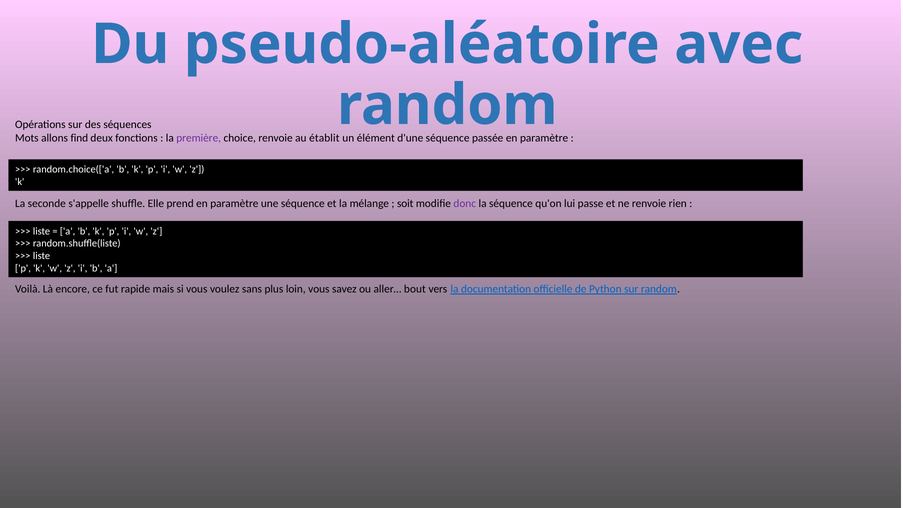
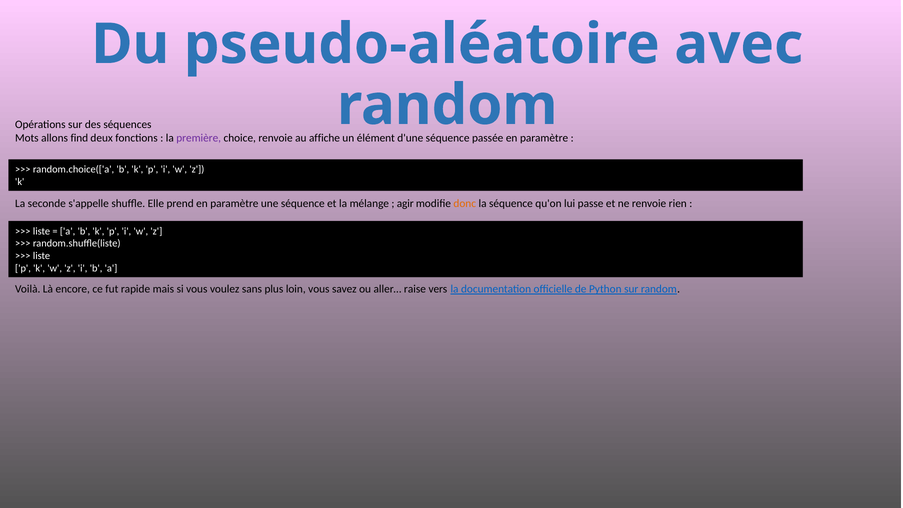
établit: établit -> affiche
soit: soit -> agir
donc colour: purple -> orange
bout: bout -> raise
